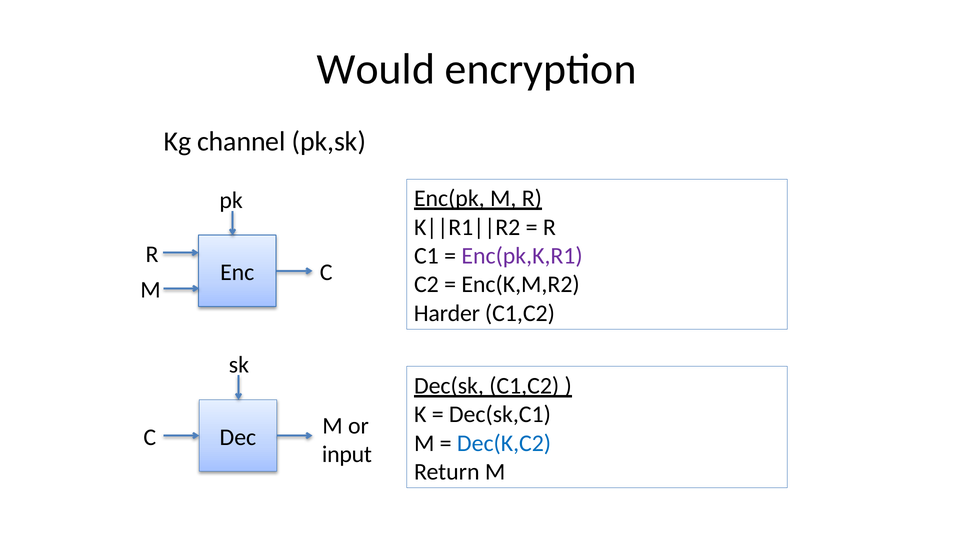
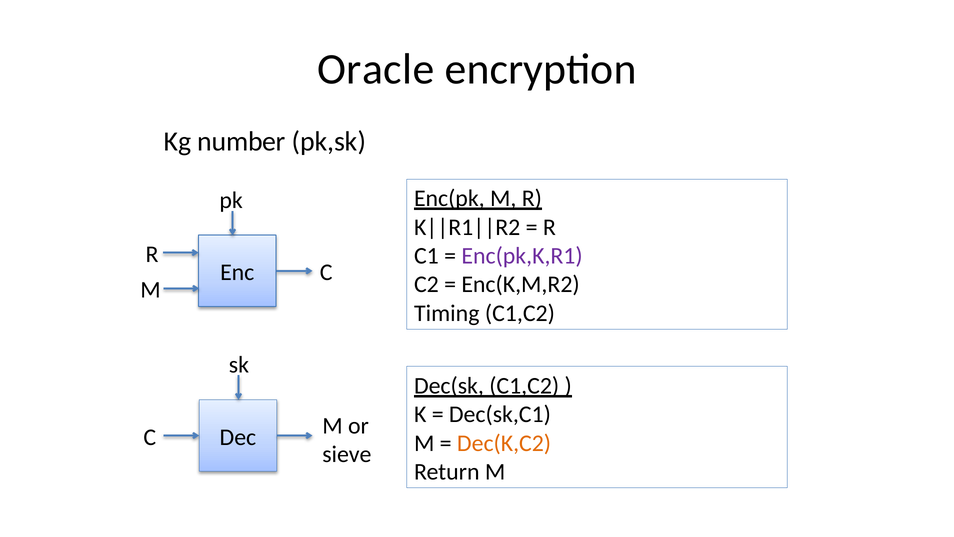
Would: Would -> Oracle
channel: channel -> number
Harder: Harder -> Timing
Dec(K,C2 colour: blue -> orange
input: input -> sieve
